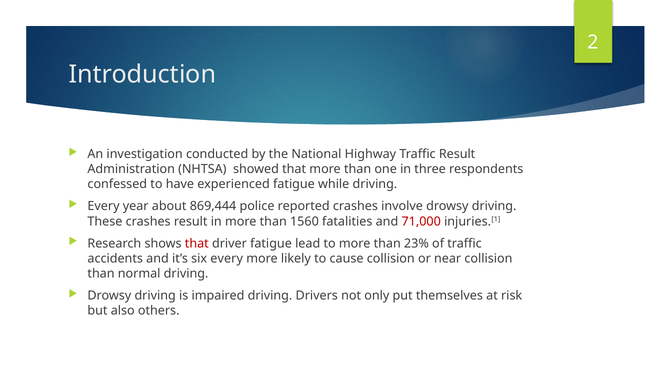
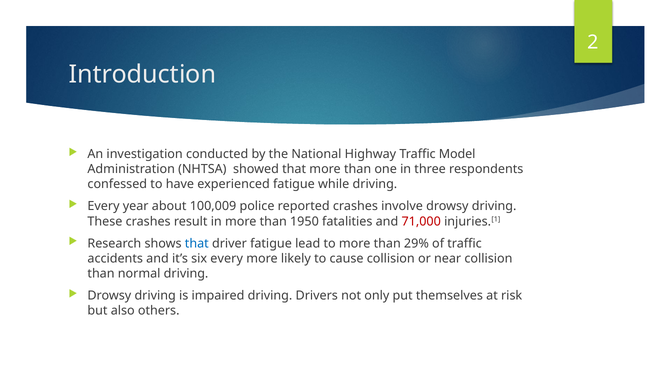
Traffic Result: Result -> Model
869,444: 869,444 -> 100,009
1560: 1560 -> 1950
that at (197, 244) colour: red -> blue
23%: 23% -> 29%
